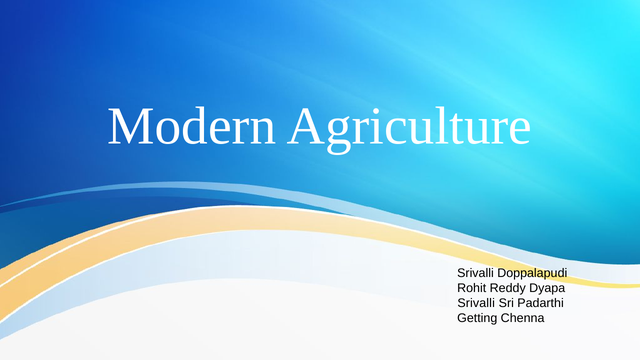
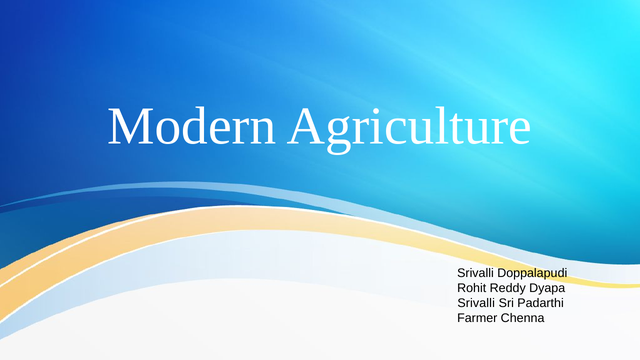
Getting: Getting -> Farmer
